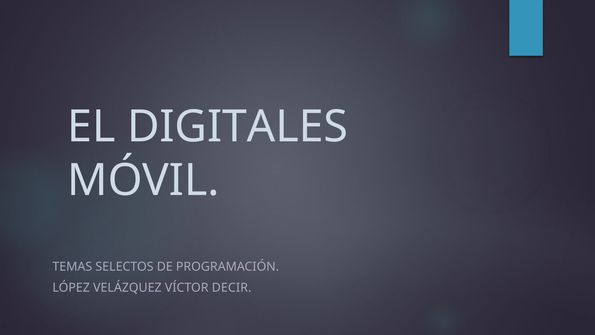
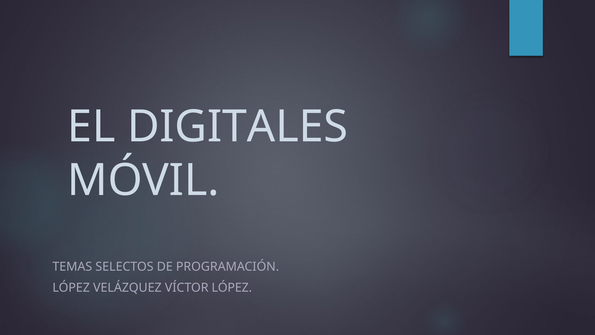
VÍCTOR DECIR: DECIR -> LÓPEZ
